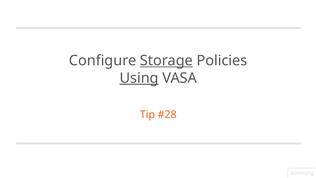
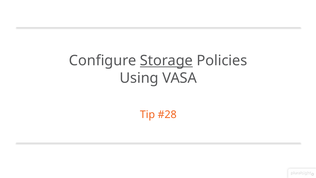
Using underline: present -> none
